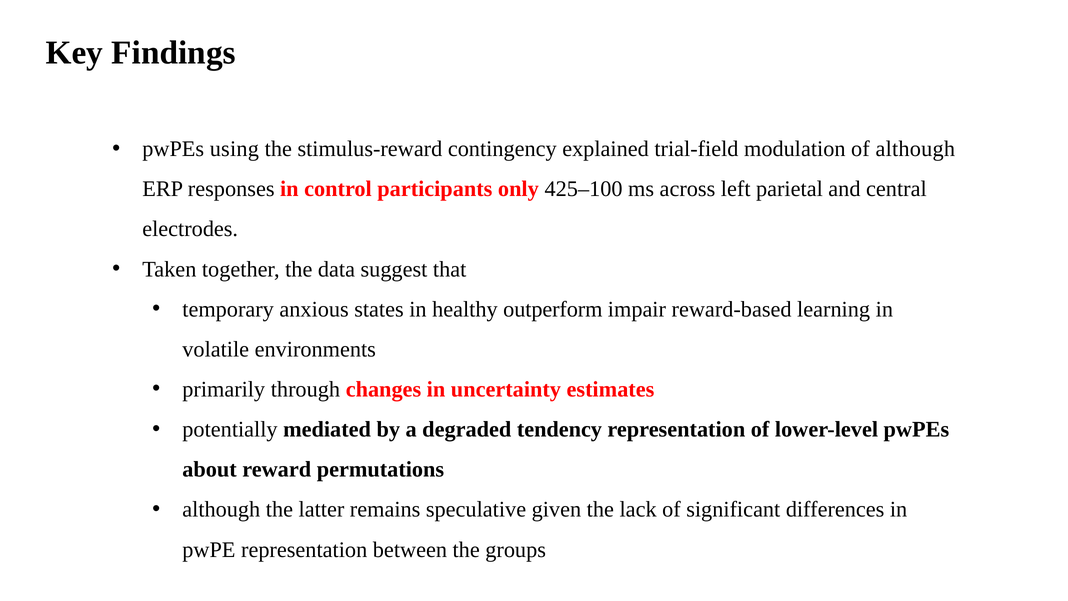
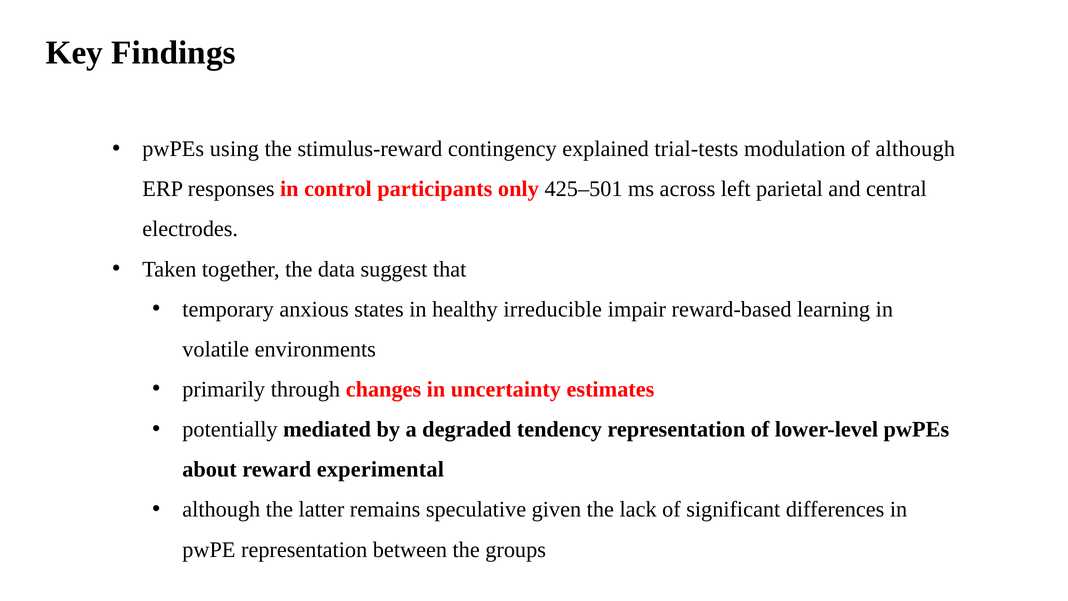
trial-field: trial-field -> trial-tests
425–100: 425–100 -> 425–501
outperform: outperform -> irreducible
permutations: permutations -> experimental
